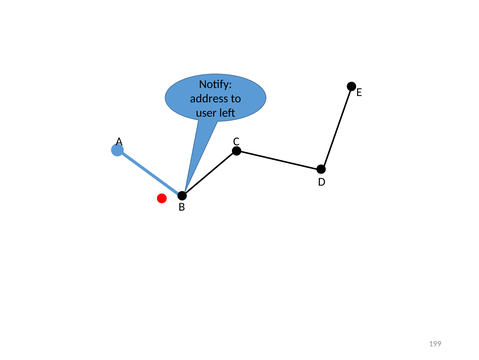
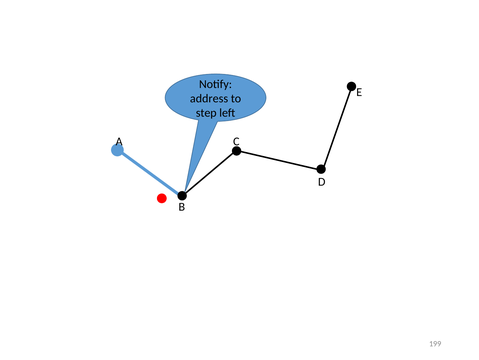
user: user -> step
